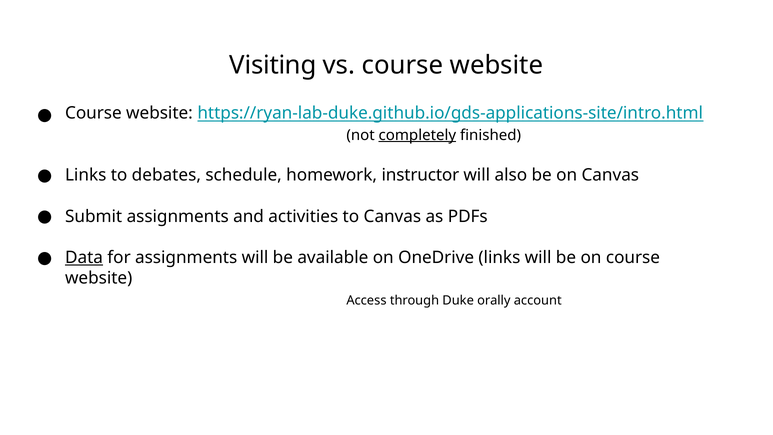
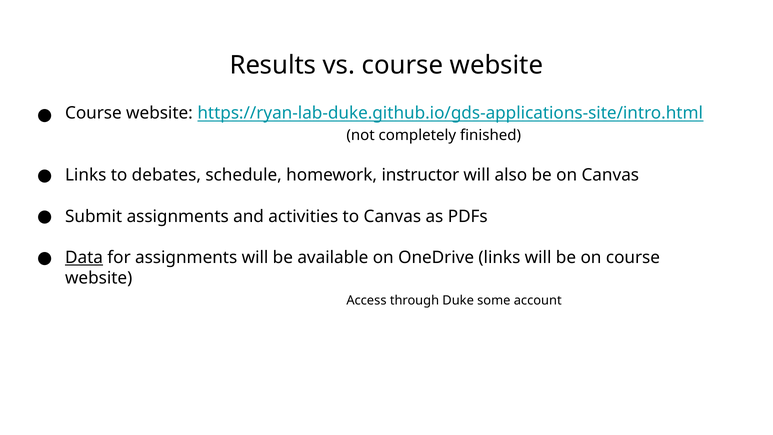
Visiting: Visiting -> Results
completely underline: present -> none
orally: orally -> some
